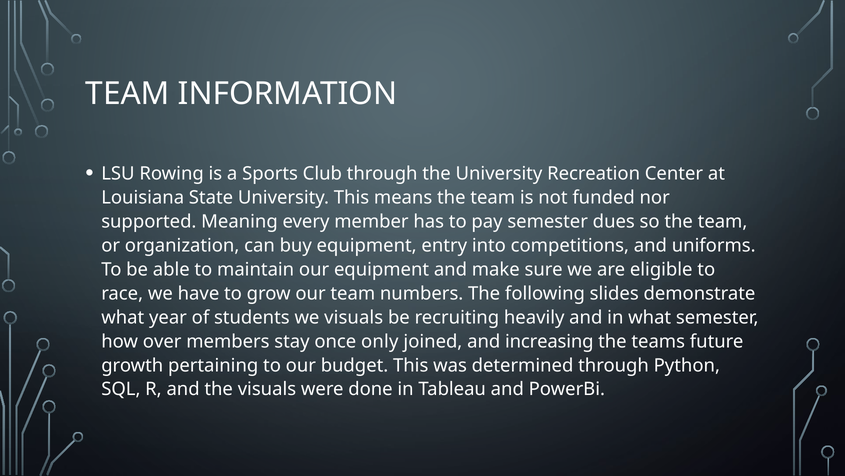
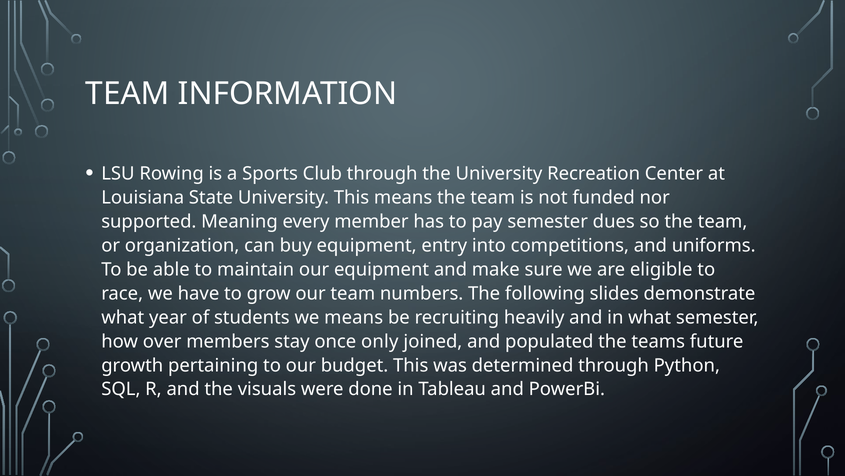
we visuals: visuals -> means
increasing: increasing -> populated
